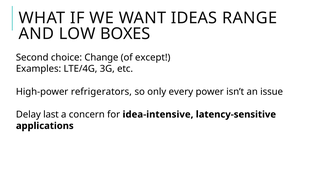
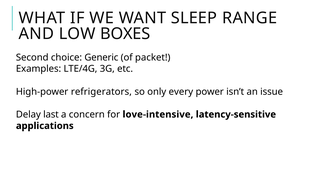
IDEAS: IDEAS -> SLEEP
Change: Change -> Generic
except: except -> packet
idea-intensive: idea-intensive -> love-intensive
